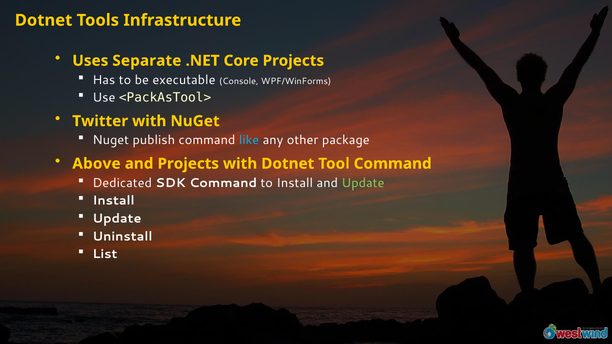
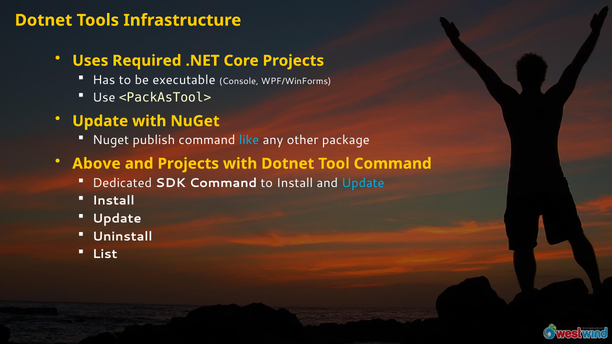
Separate: Separate -> Required
Twitter at (100, 121): Twitter -> Update
Update at (363, 183) colour: light green -> light blue
